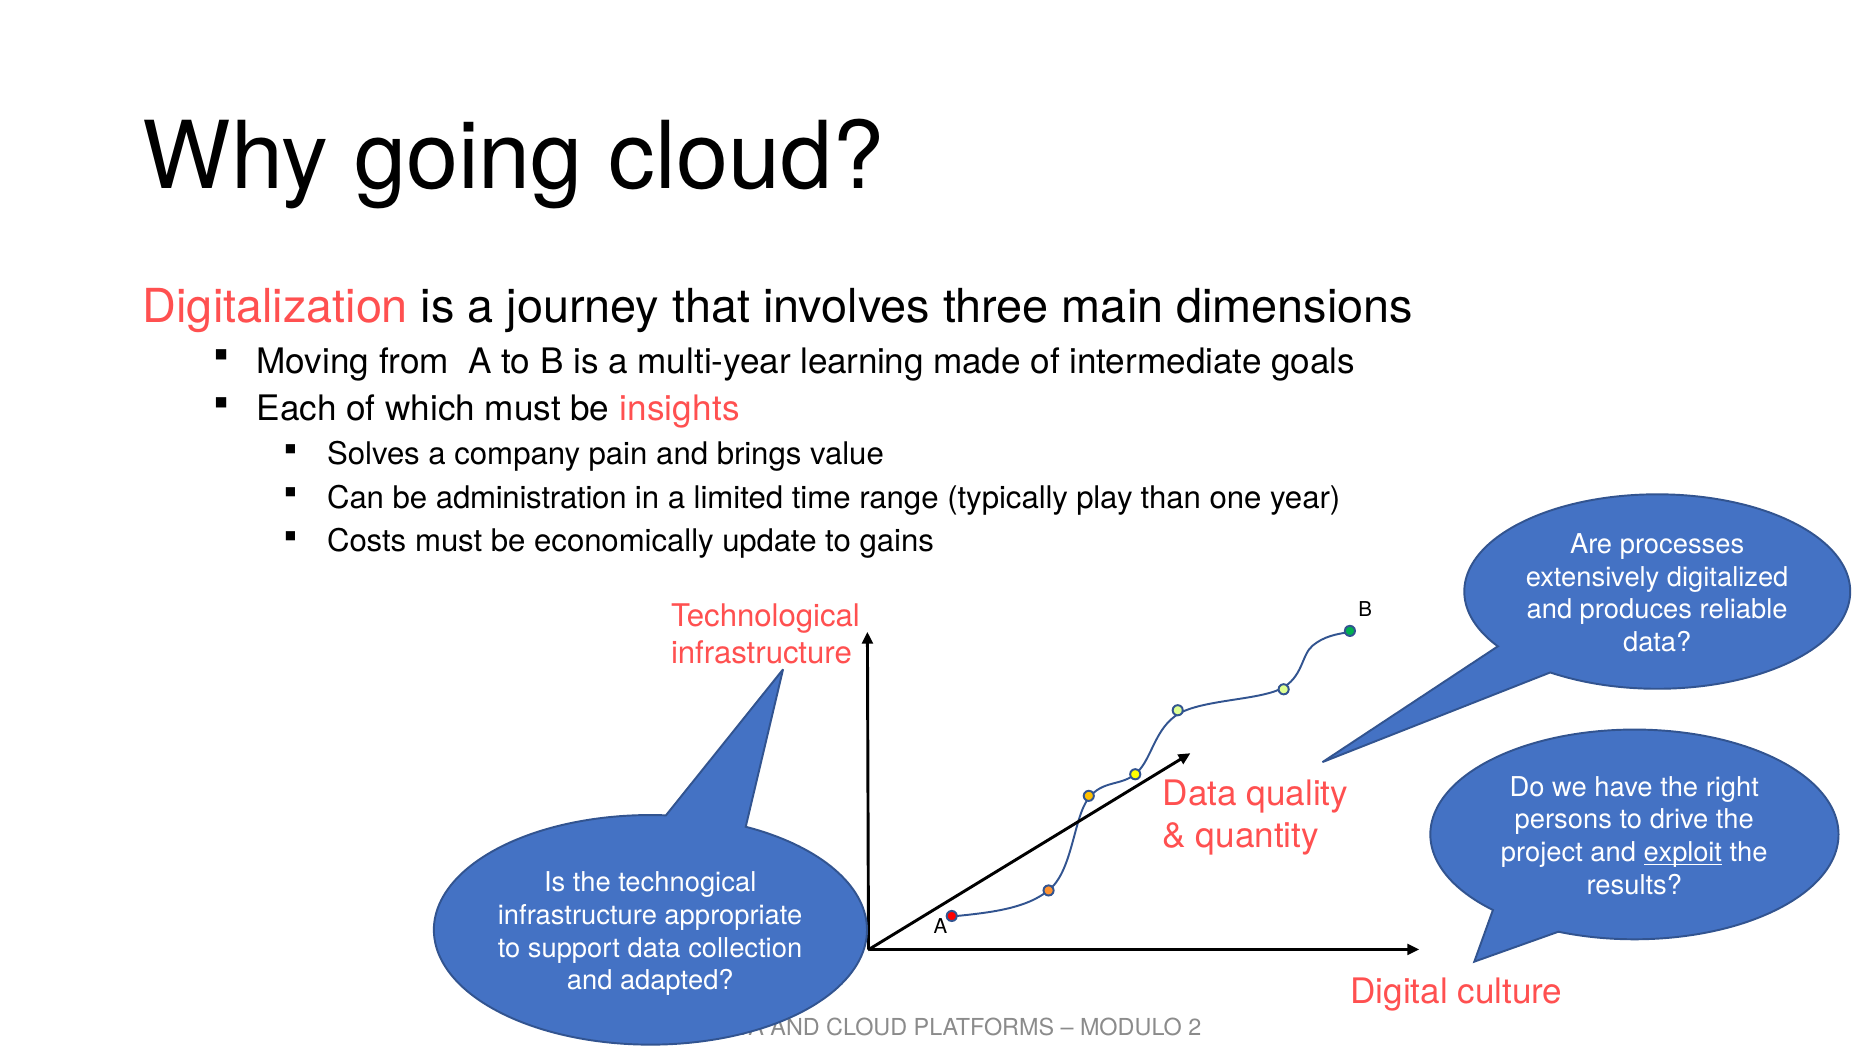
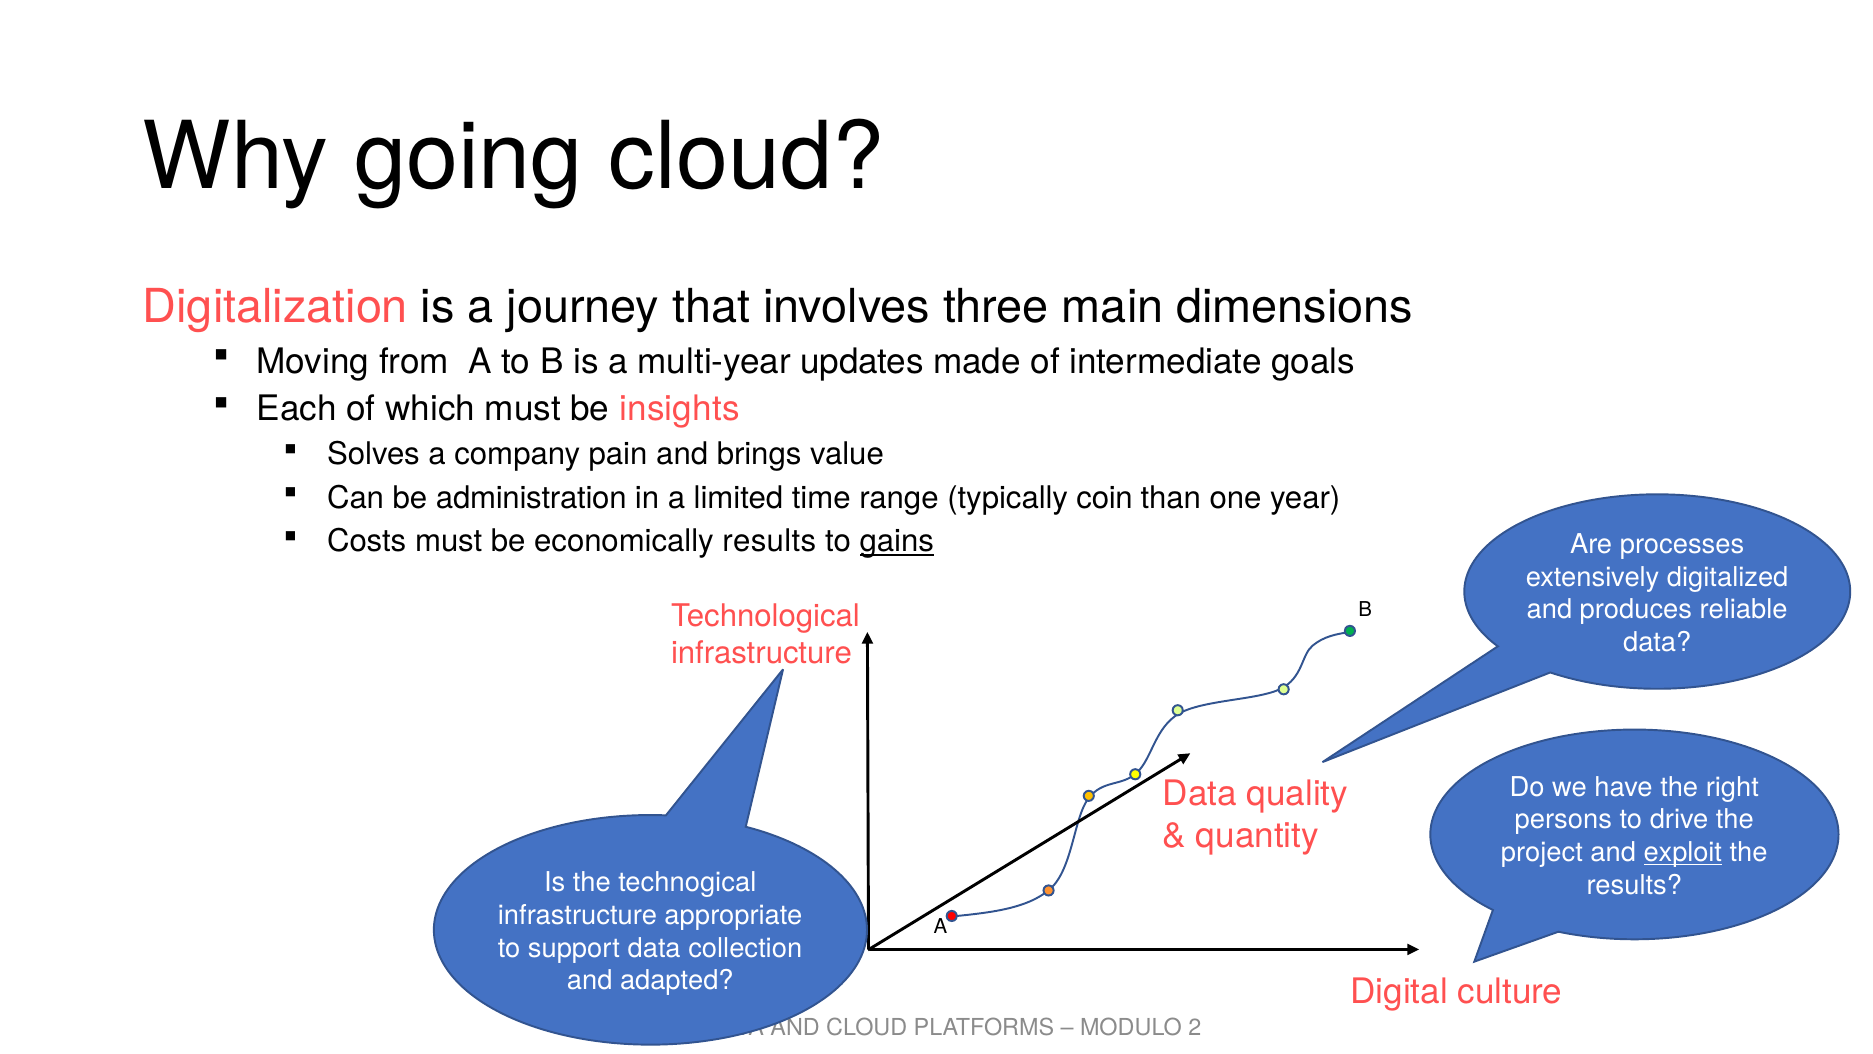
learning: learning -> updates
play: play -> coin
economically update: update -> results
gains underline: none -> present
